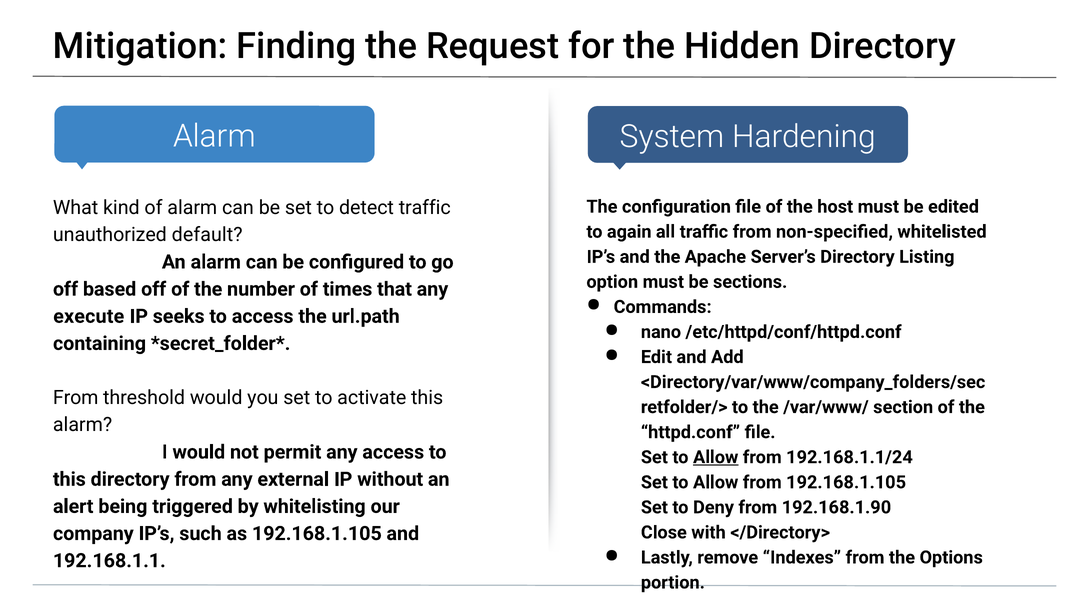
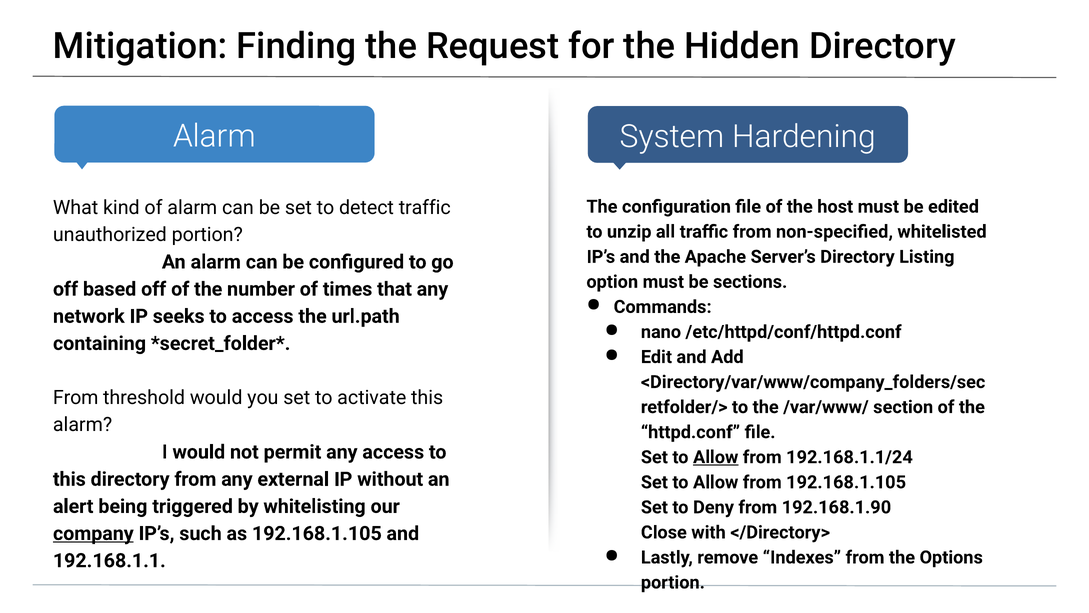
again: again -> unzip
unauthorized default: default -> portion
execute: execute -> network
company underline: none -> present
